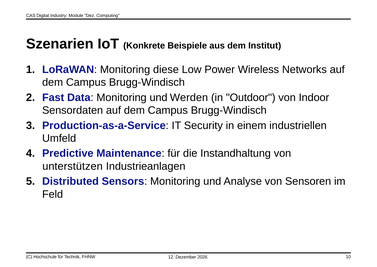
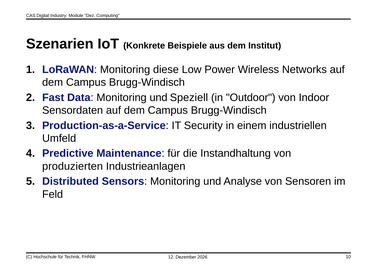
Werden: Werden -> Speziell
unterstützen: unterstützen -> produzierten
